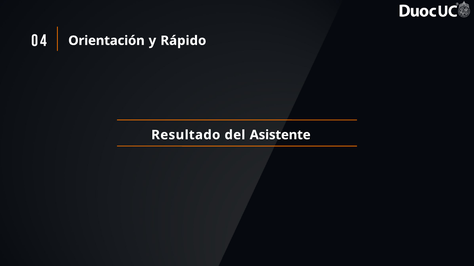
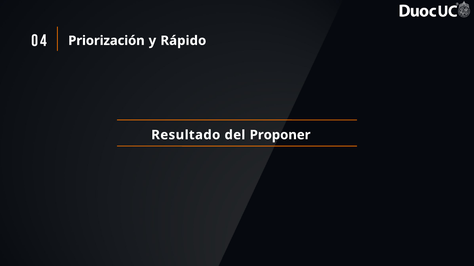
Orientación: Orientación -> Priorización
Asistente: Asistente -> Proponer
